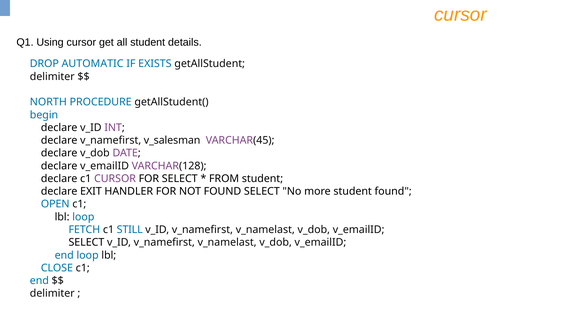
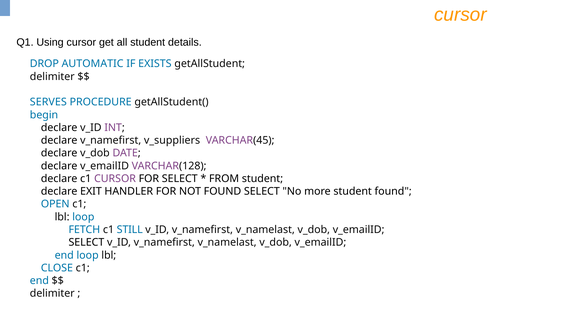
NORTH: NORTH -> SERVES
v_salesman: v_salesman -> v_suppliers
